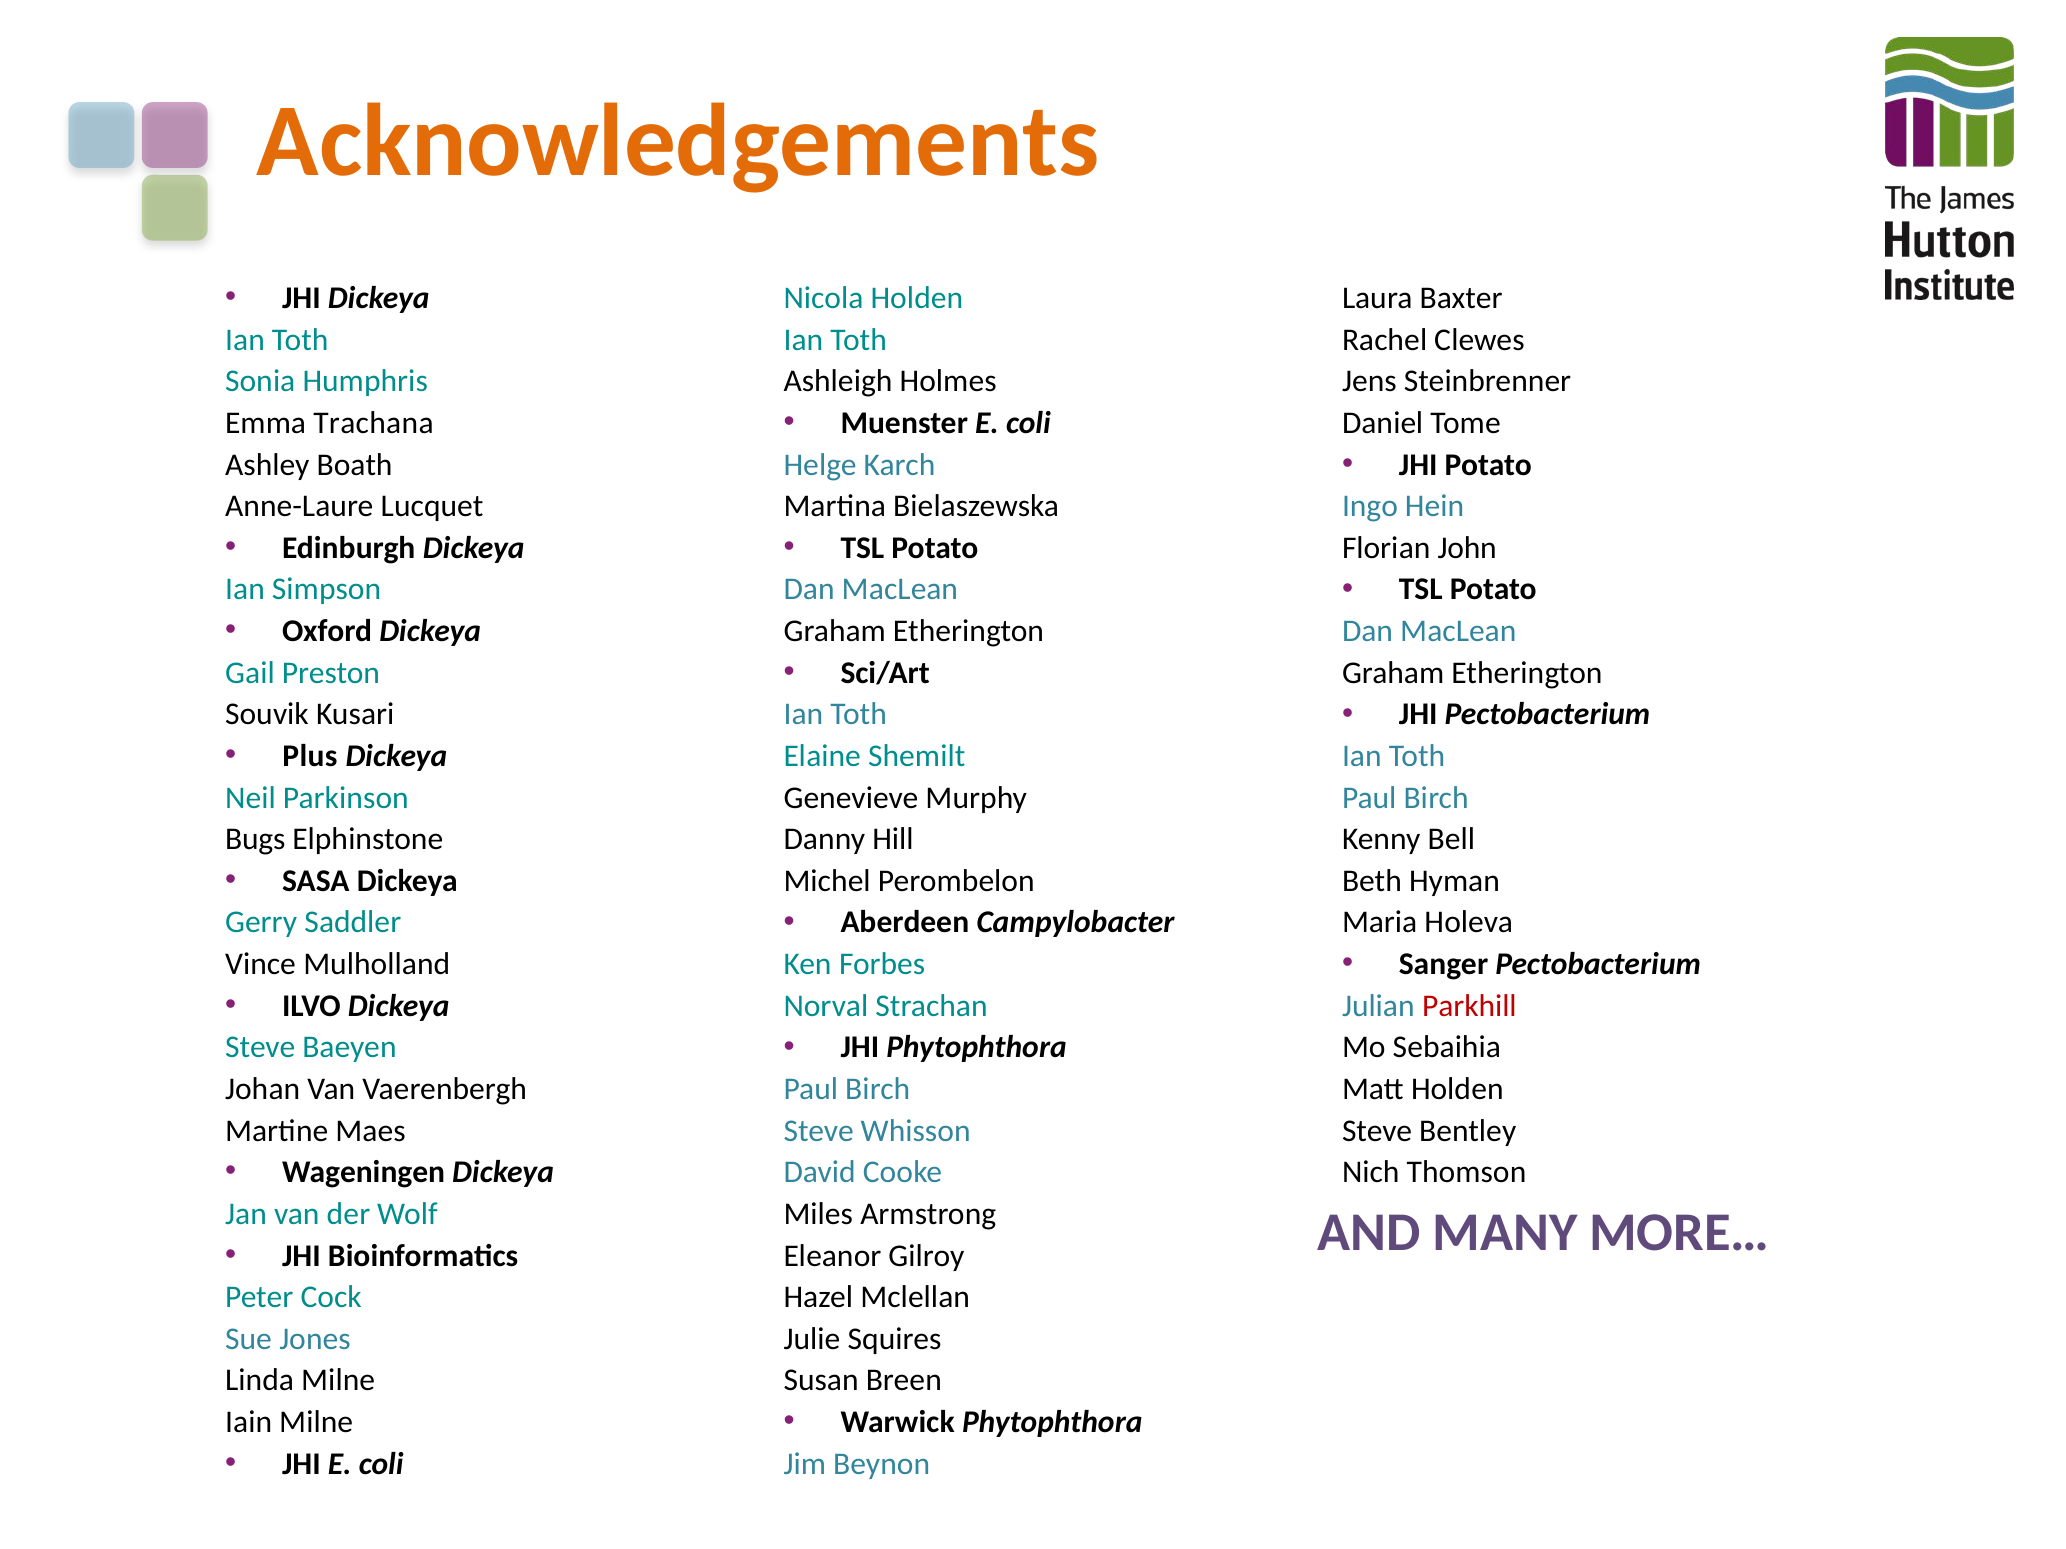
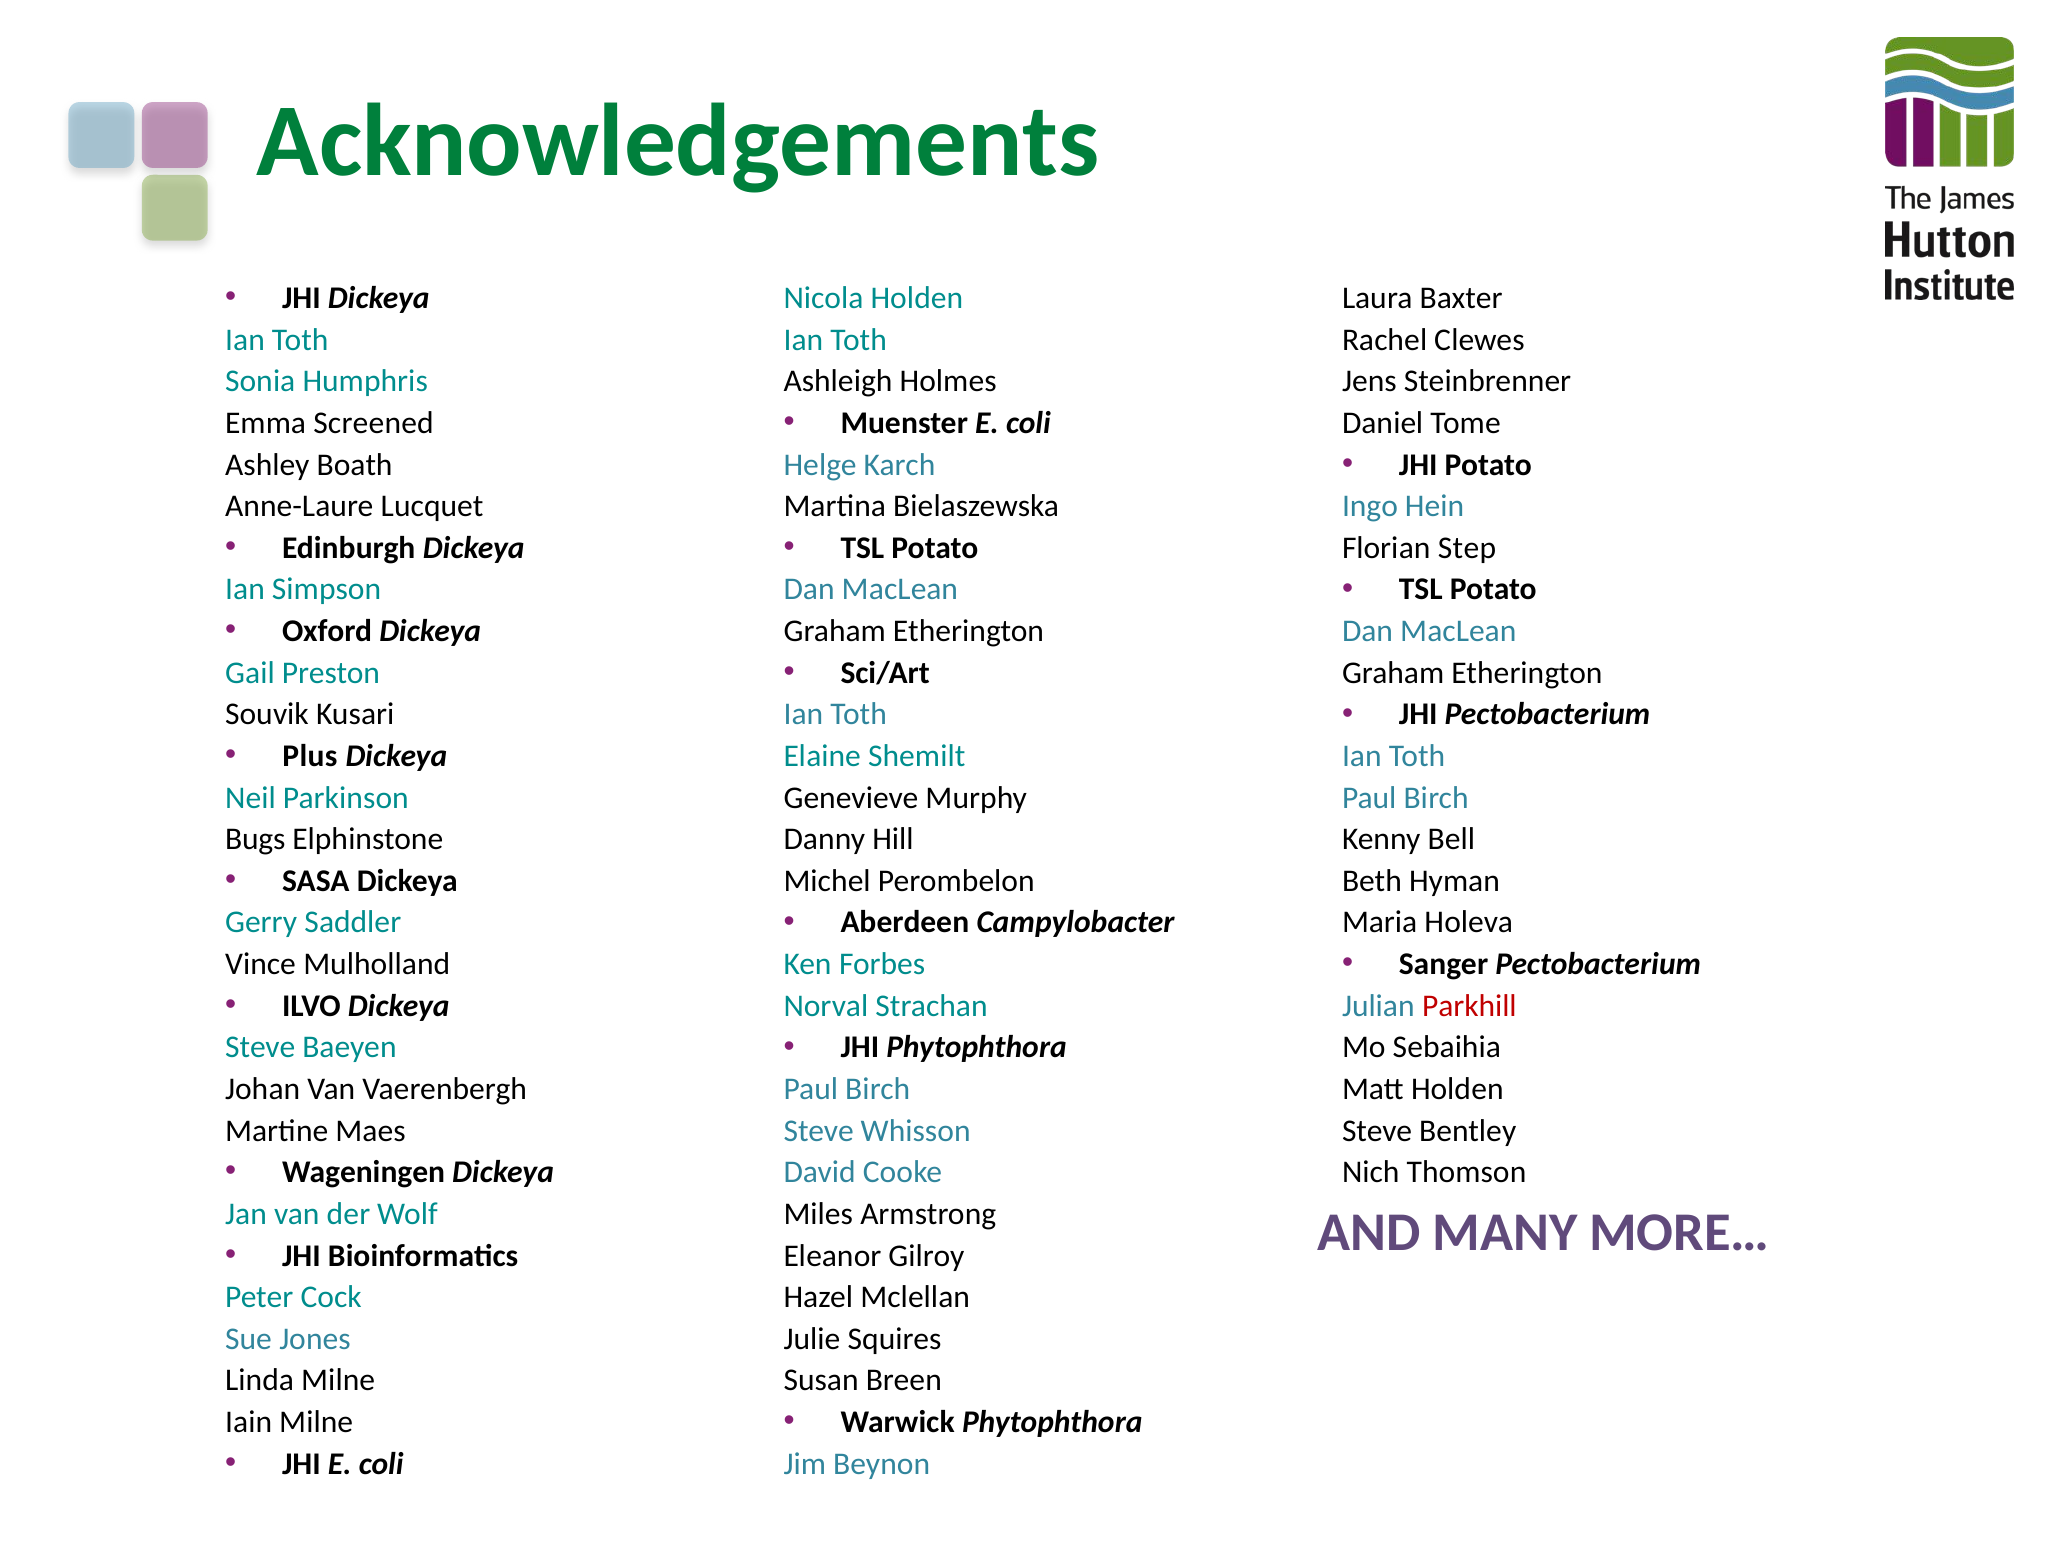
Acknowledgements colour: orange -> green
Trachana: Trachana -> Screened
John: John -> Step
